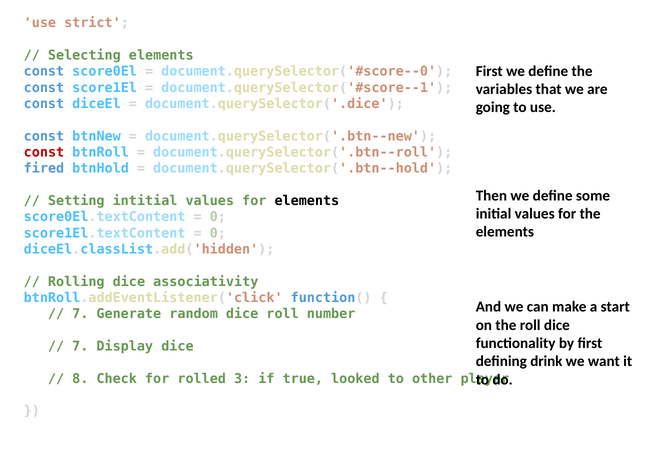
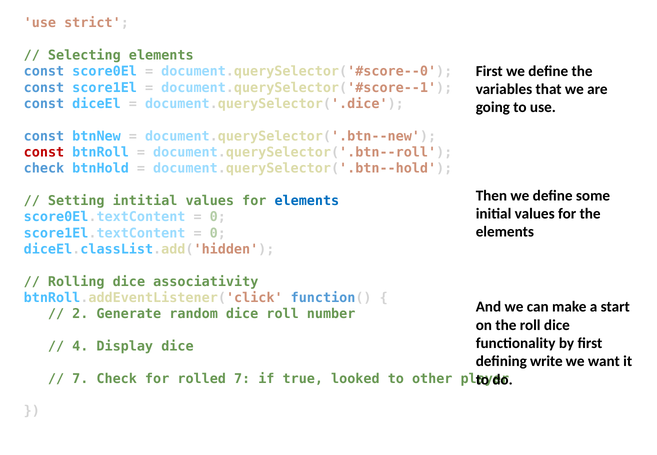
fired at (44, 168): fired -> check
elements at (307, 201) colour: black -> blue
7 at (80, 314): 7 -> 2
7 at (80, 346): 7 -> 4
drink: drink -> write
8 at (80, 379): 8 -> 7
rolled 3: 3 -> 7
